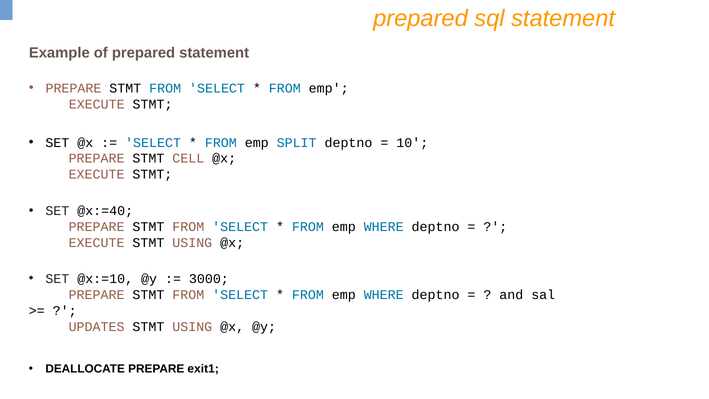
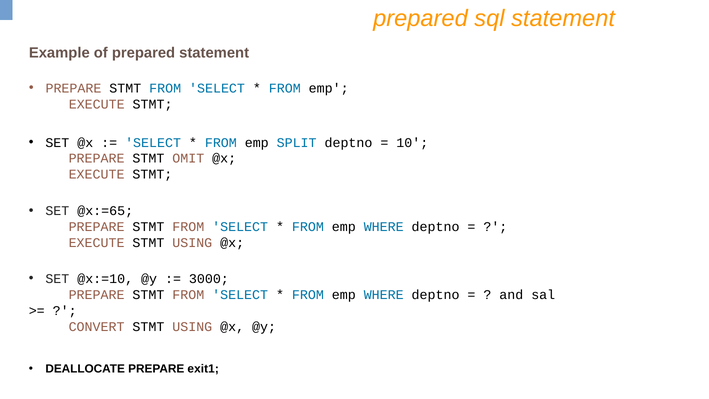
CELL: CELL -> OMIT
@x:=40: @x:=40 -> @x:=65
UPDATES: UPDATES -> CONVERT
